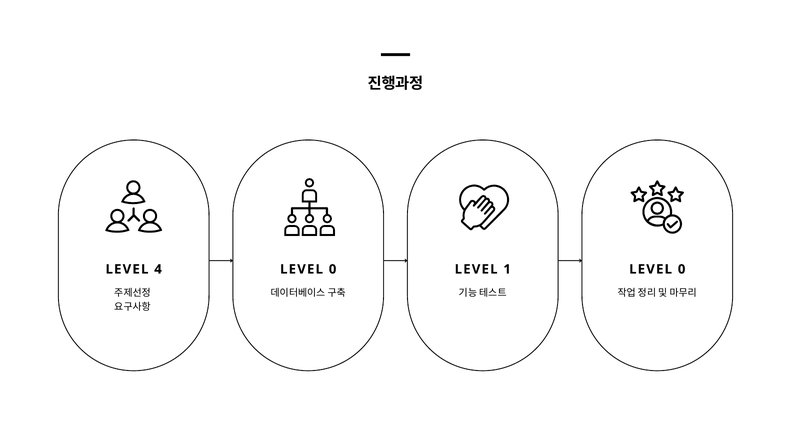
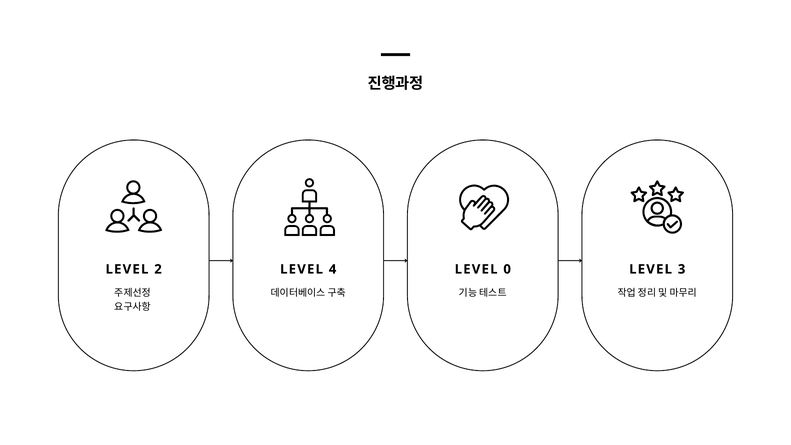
4: 4 -> 2
0 at (333, 269): 0 -> 4
1: 1 -> 0
0 at (682, 269): 0 -> 3
